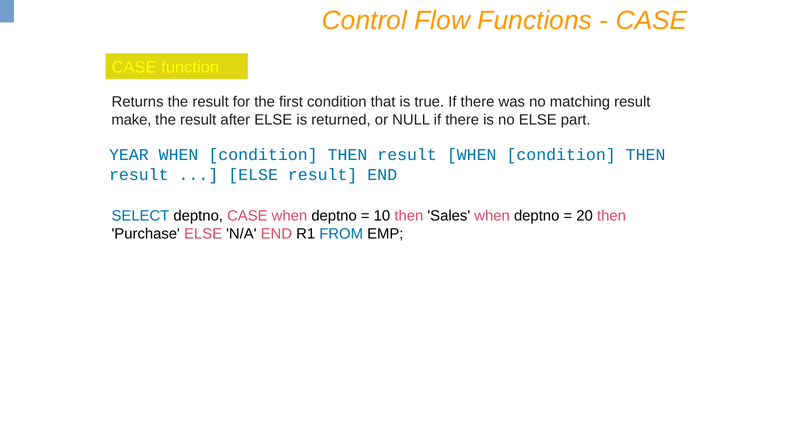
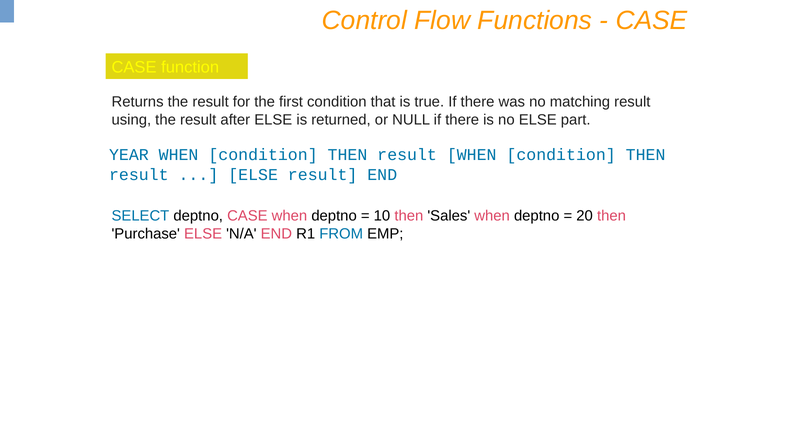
make: make -> using
